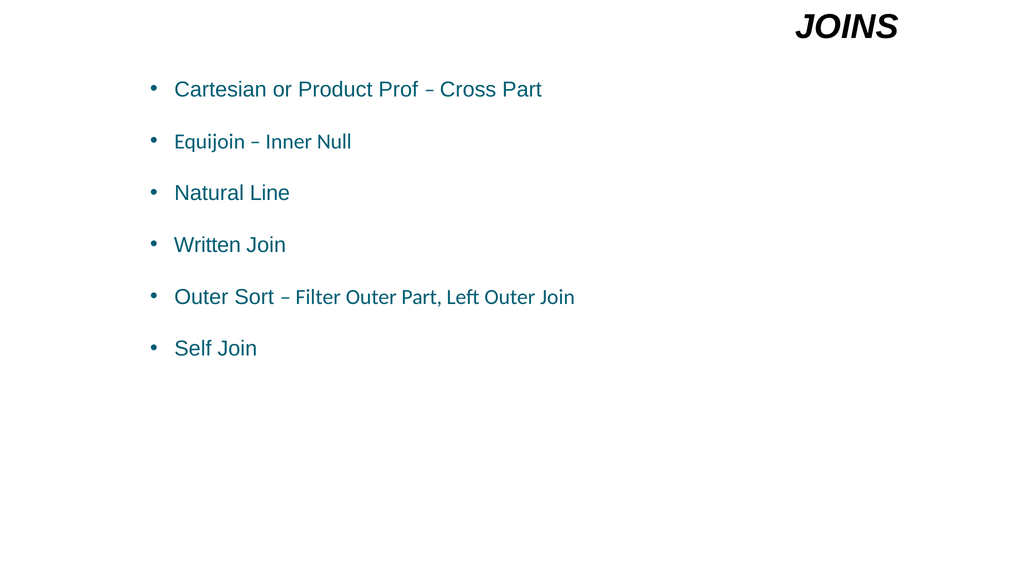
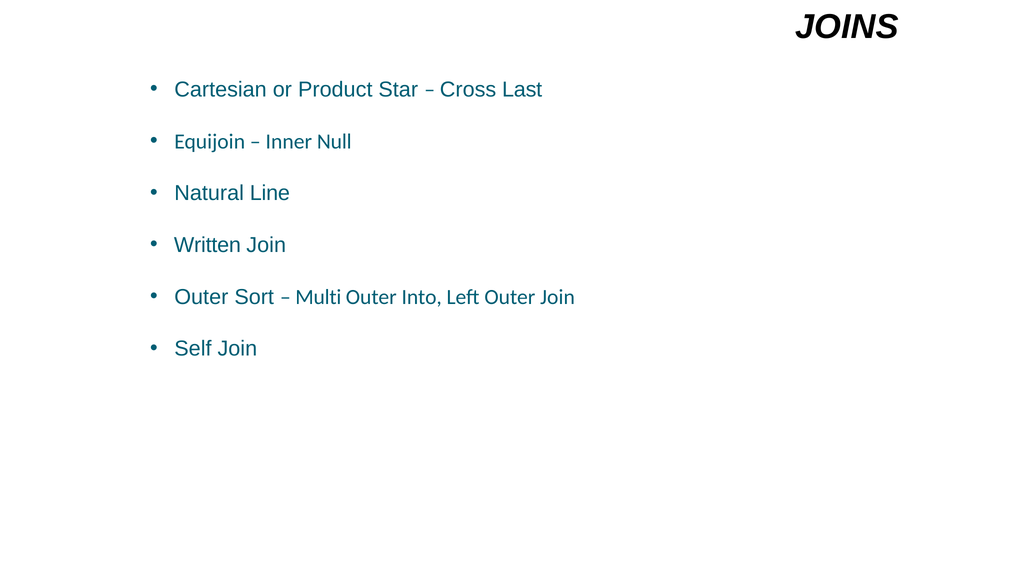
Prof: Prof -> Star
Cross Part: Part -> Last
Filter: Filter -> Multi
Outer Part: Part -> Into
